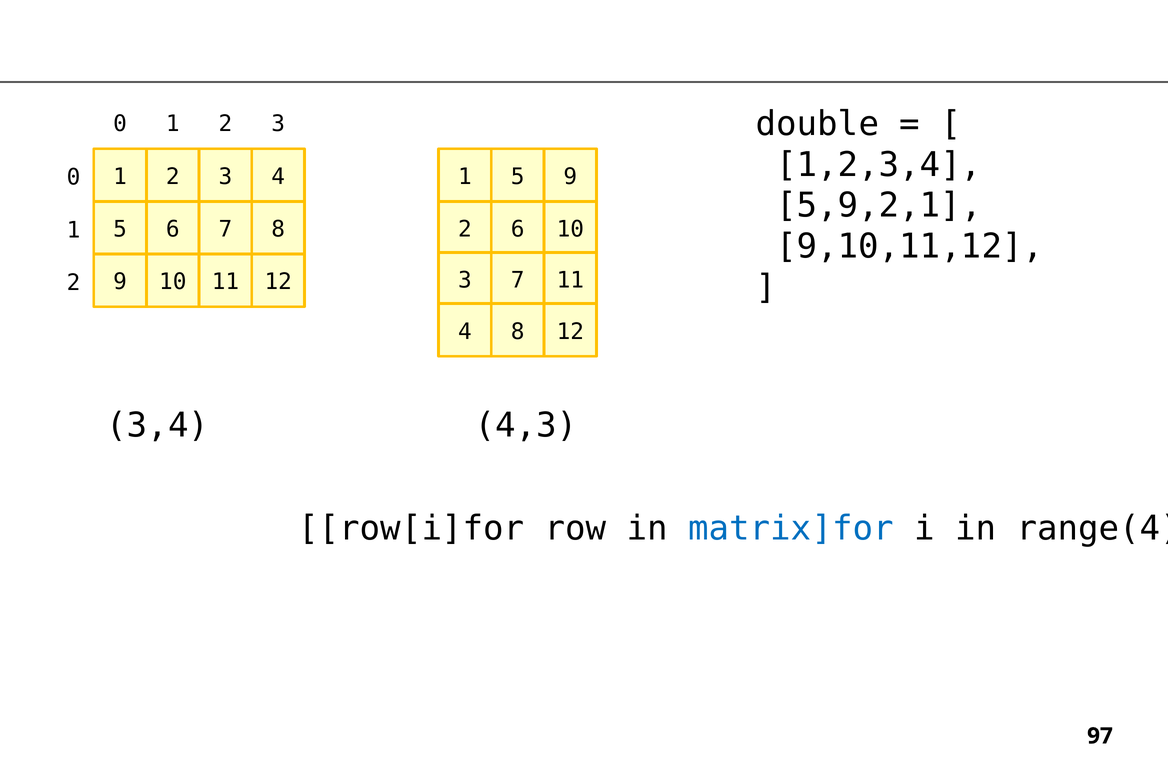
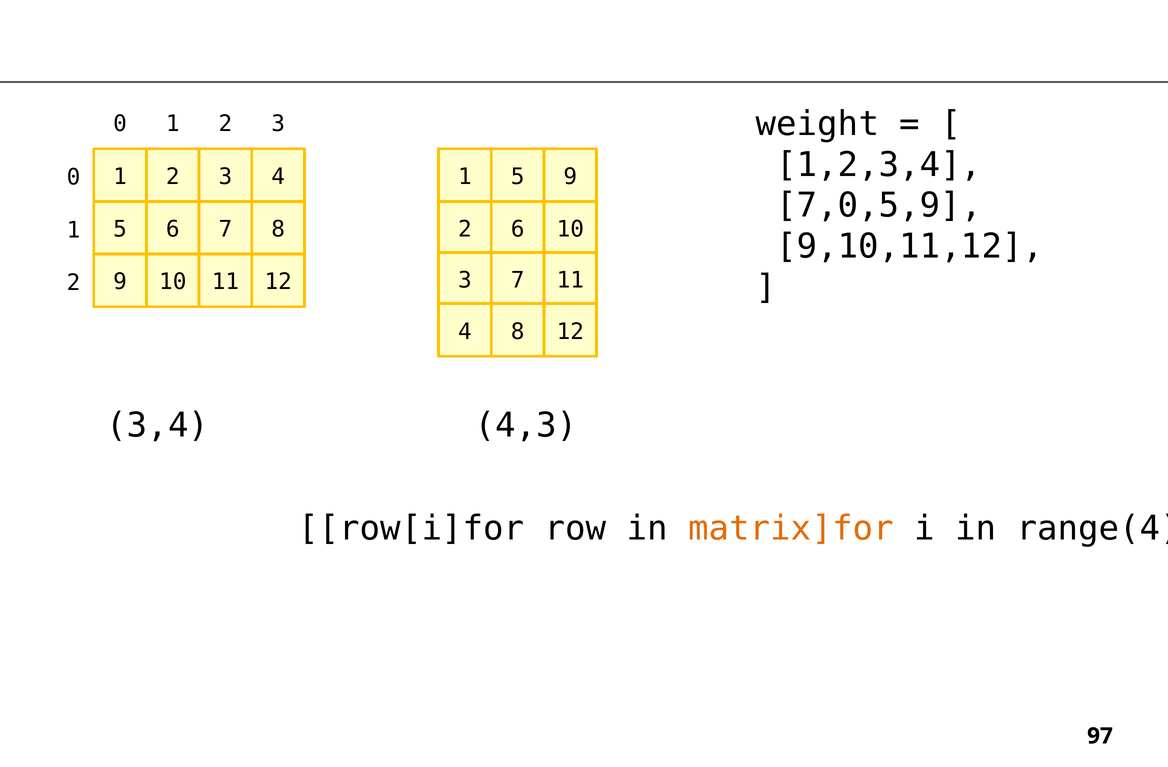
double: double -> weight
5,9,2,1: 5,9,2,1 -> 7,0,5,9
matrix]for colour: blue -> orange
